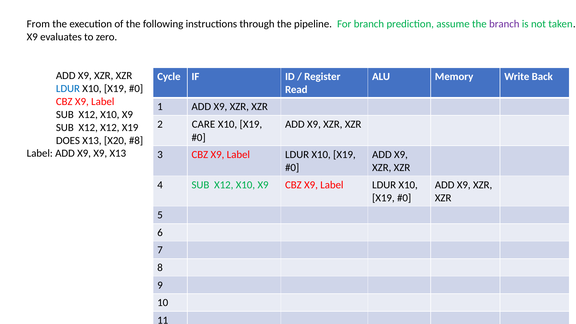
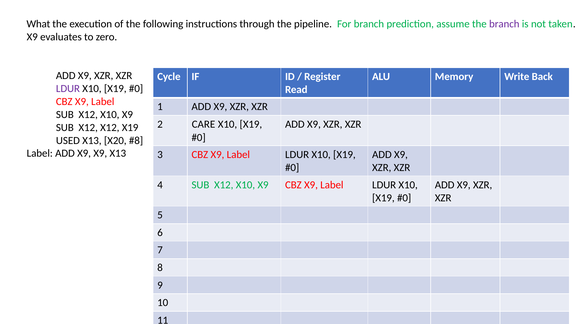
From: From -> What
LDUR at (68, 89) colour: blue -> purple
DOES: DOES -> USED
